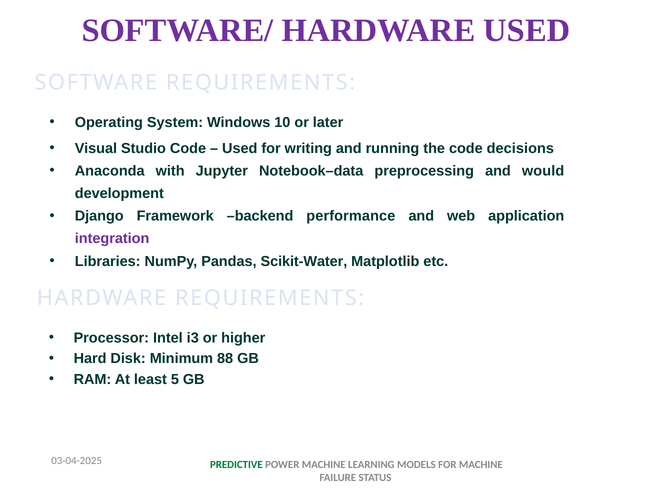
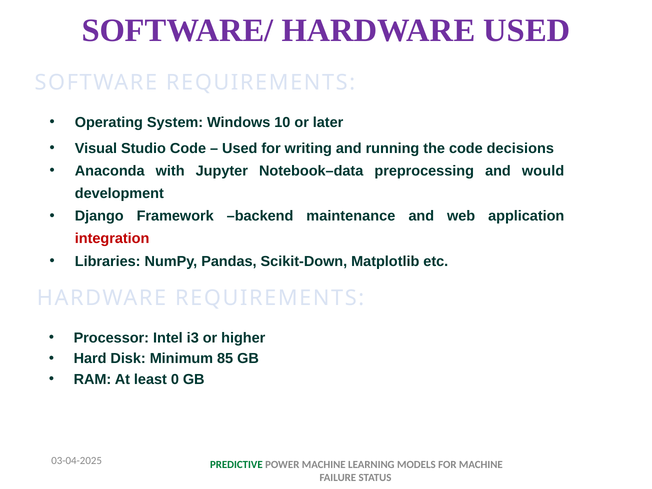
performance: performance -> maintenance
integration colour: purple -> red
Scikit-Water: Scikit-Water -> Scikit-Down
88: 88 -> 85
5: 5 -> 0
